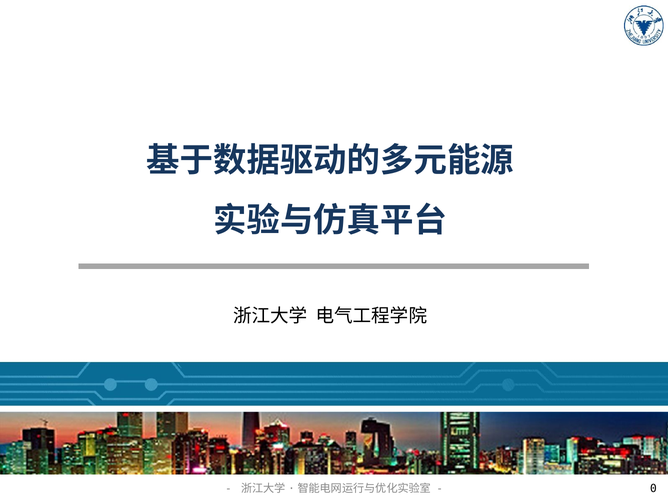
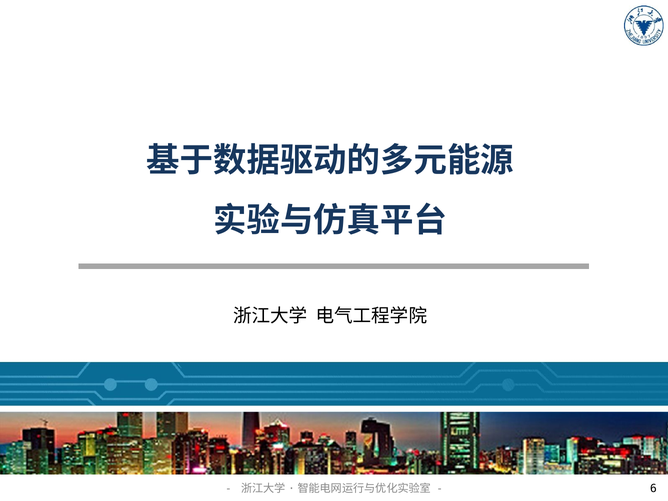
0: 0 -> 6
